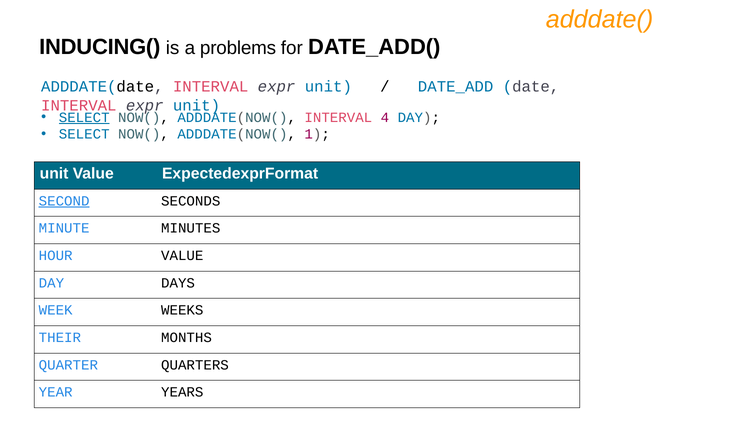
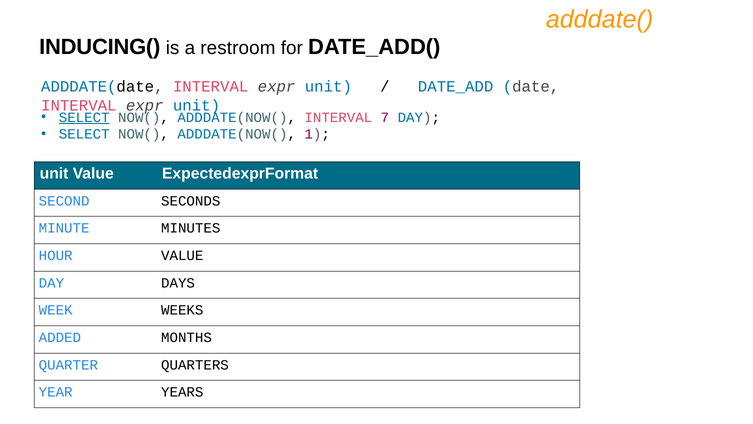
problems: problems -> restroom
4: 4 -> 7
SECOND underline: present -> none
THEIR: THEIR -> ADDED
